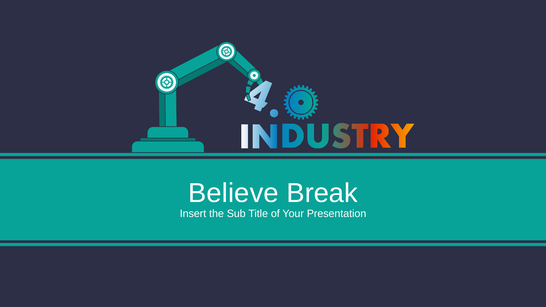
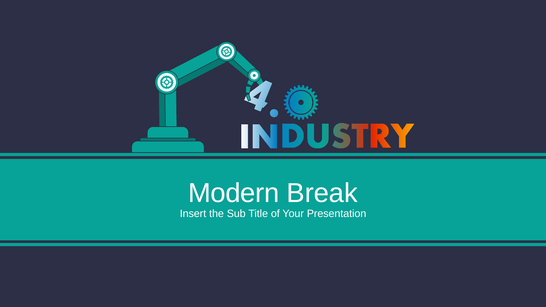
Believe: Believe -> Modern
